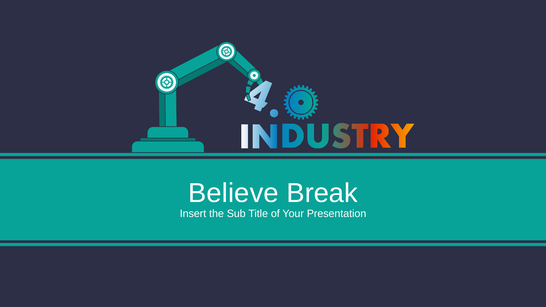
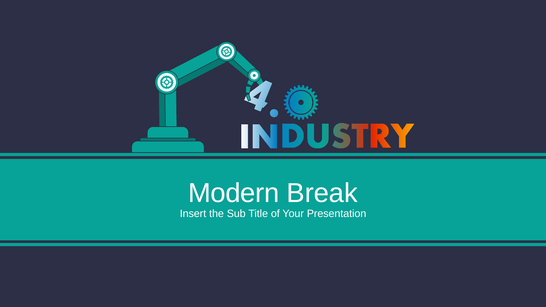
Believe: Believe -> Modern
